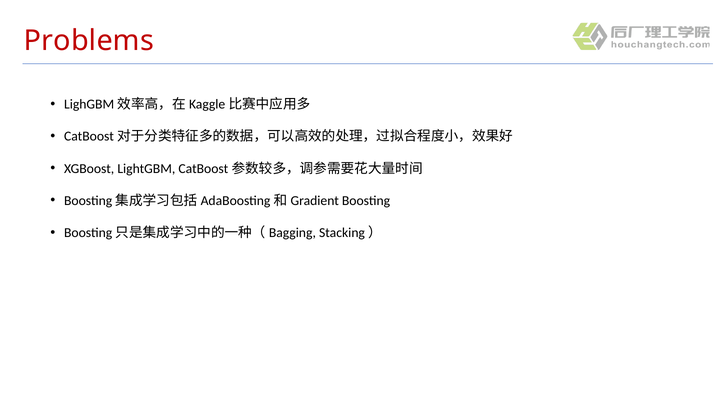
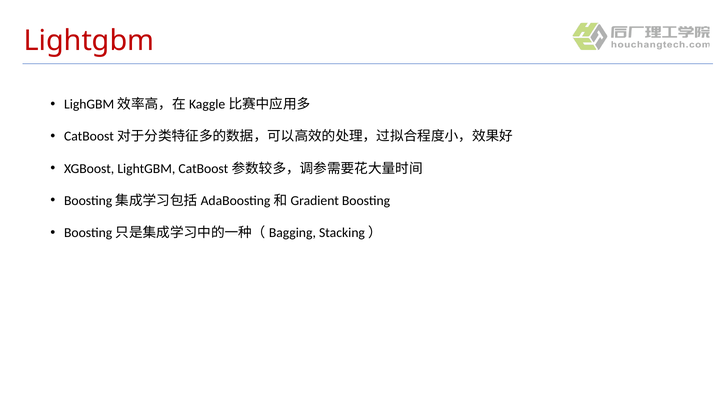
Problems at (89, 41): Problems -> Lightgbm
